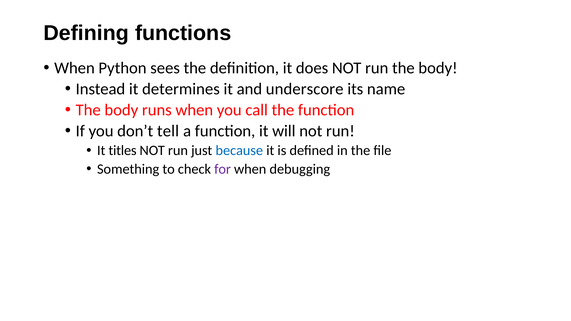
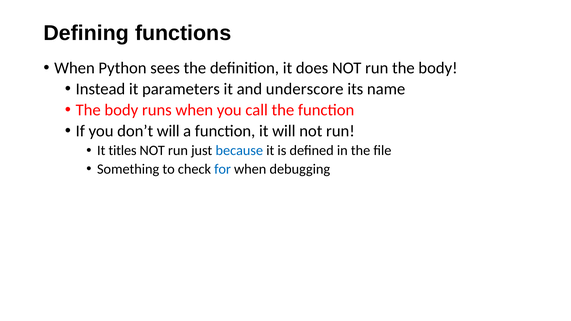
determines: determines -> parameters
don’t tell: tell -> will
for colour: purple -> blue
